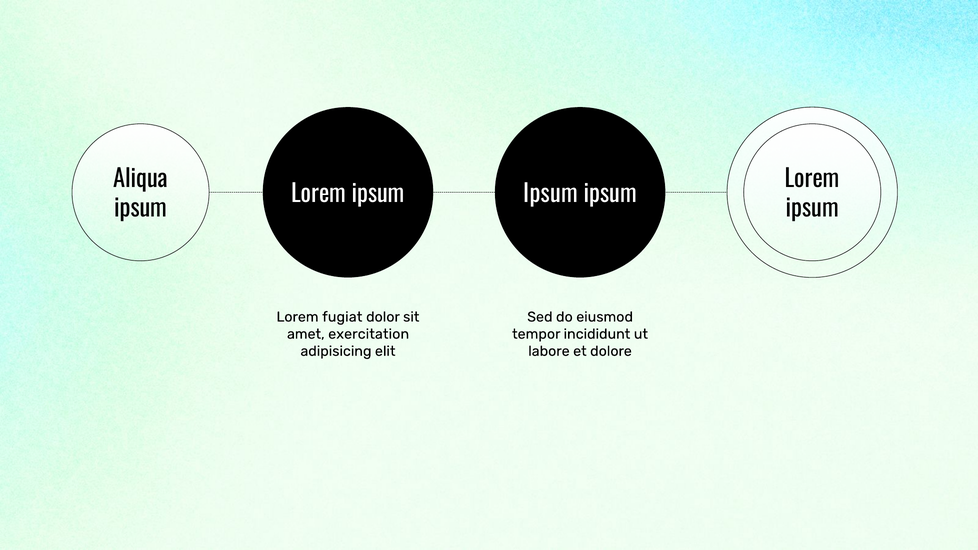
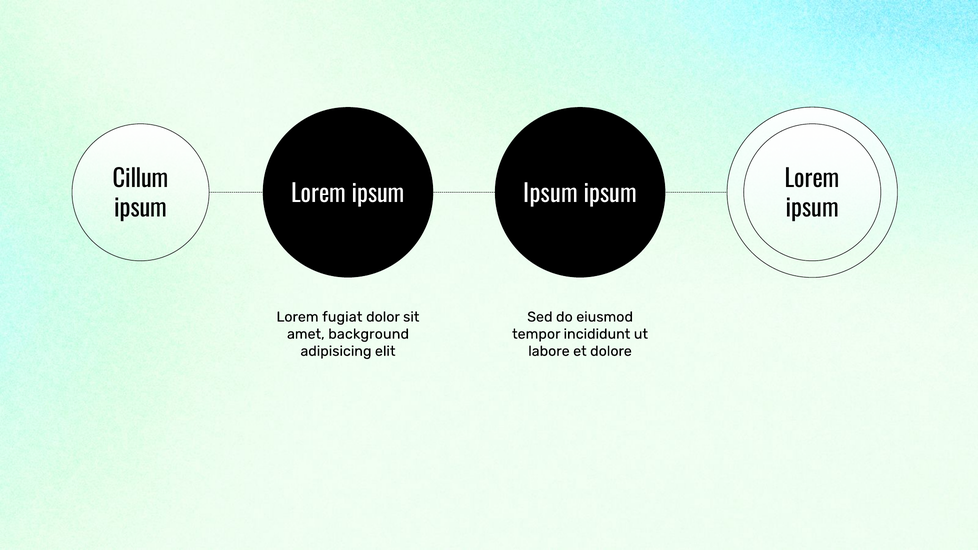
Aliqua: Aliqua -> Cillum
exercitation: exercitation -> background
